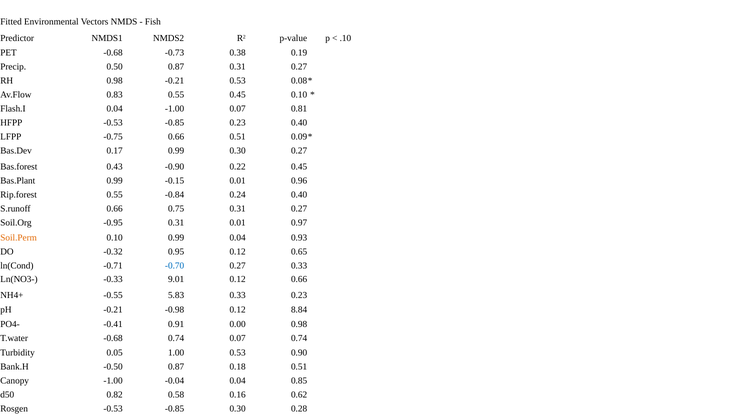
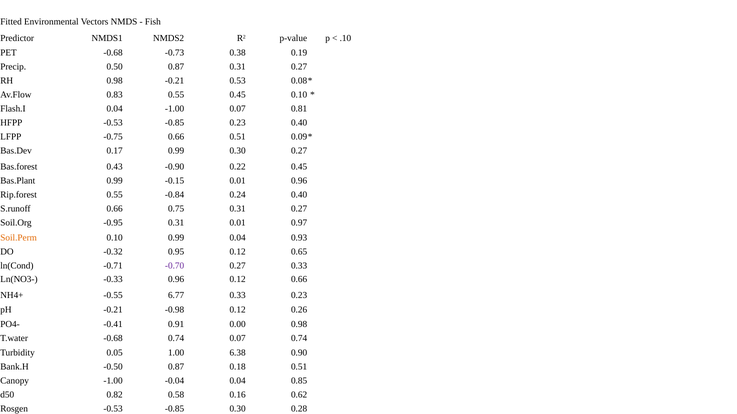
-0.70 colour: blue -> purple
-0.33 9.01: 9.01 -> 0.96
5.83: 5.83 -> 6.77
8.84: 8.84 -> 0.26
1.00 0.53: 0.53 -> 6.38
